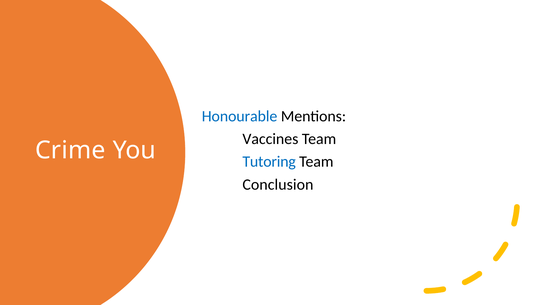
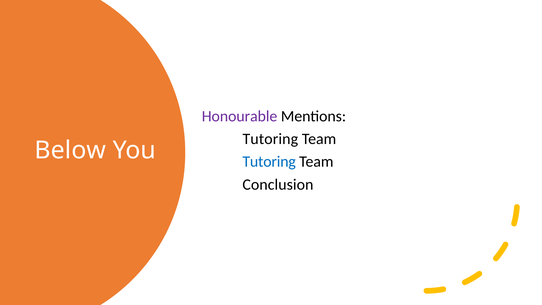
Honourable colour: blue -> purple
Vaccines at (270, 139): Vaccines -> Tutoring
Crime: Crime -> Below
